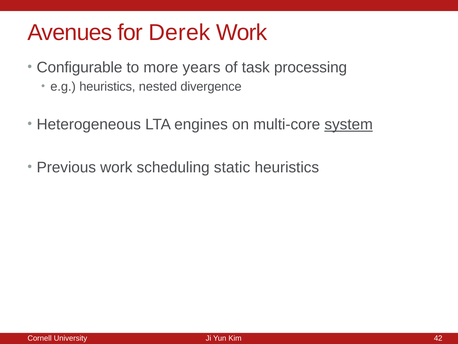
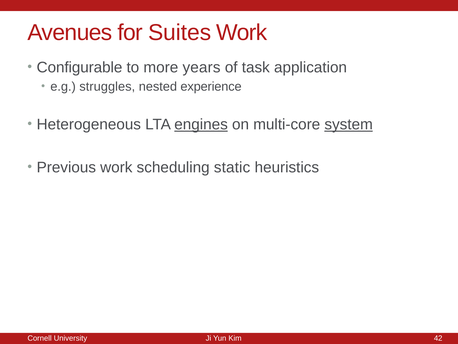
Derek: Derek -> Suites
processing: processing -> application
e.g heuristics: heuristics -> struggles
divergence: divergence -> experience
engines underline: none -> present
